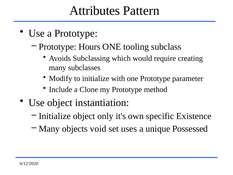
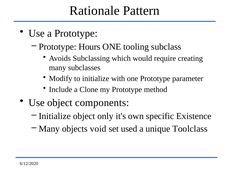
Attributes: Attributes -> Rationale
instantiation: instantiation -> components
uses: uses -> used
Possessed: Possessed -> Toolclass
